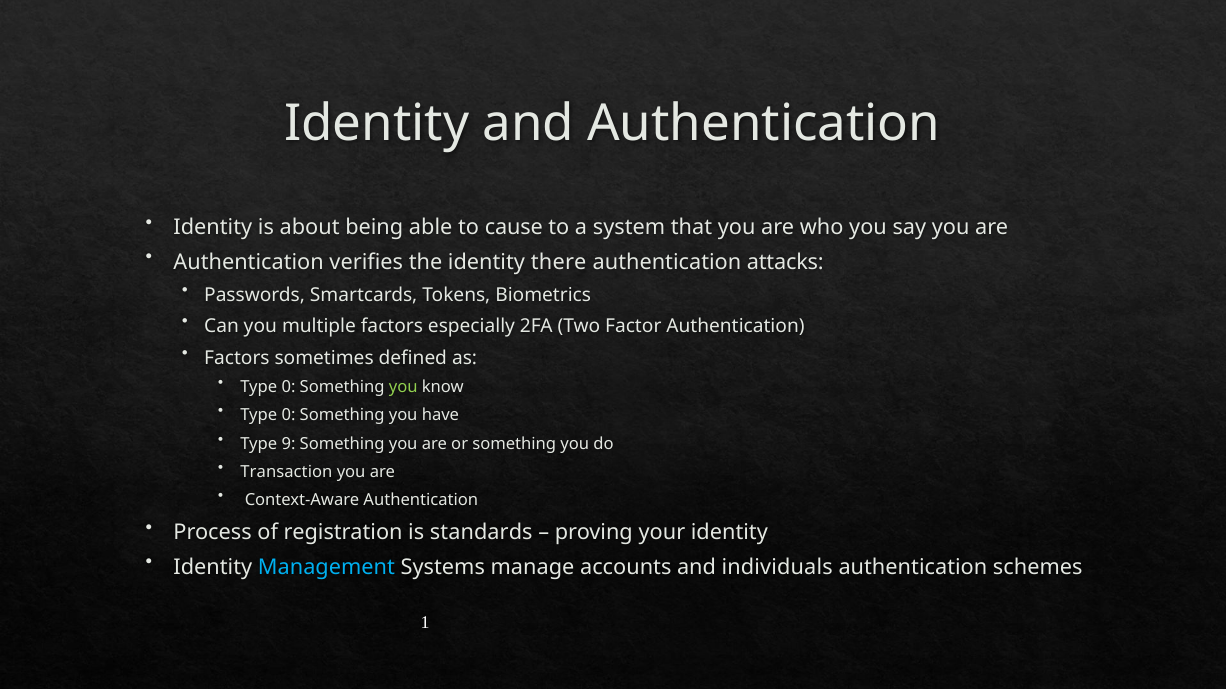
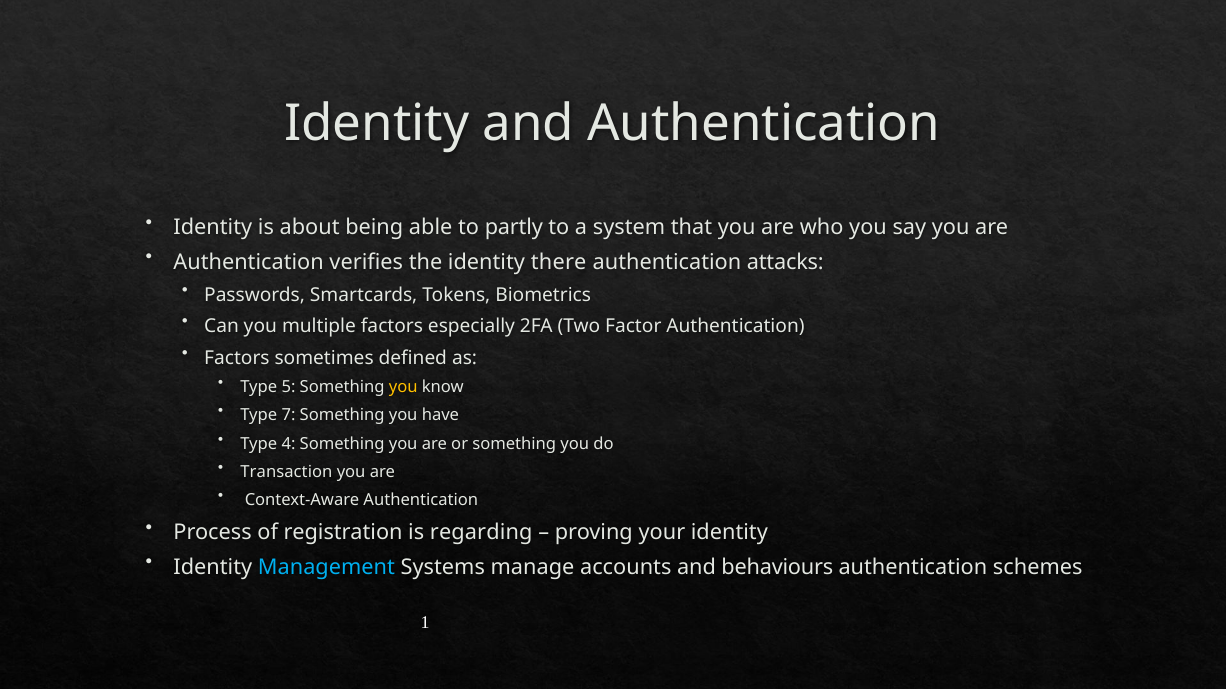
cause: cause -> partly
0 at (289, 387): 0 -> 5
you at (403, 387) colour: light green -> yellow
0 at (289, 416): 0 -> 7
9: 9 -> 4
standards: standards -> regarding
individuals: individuals -> behaviours
